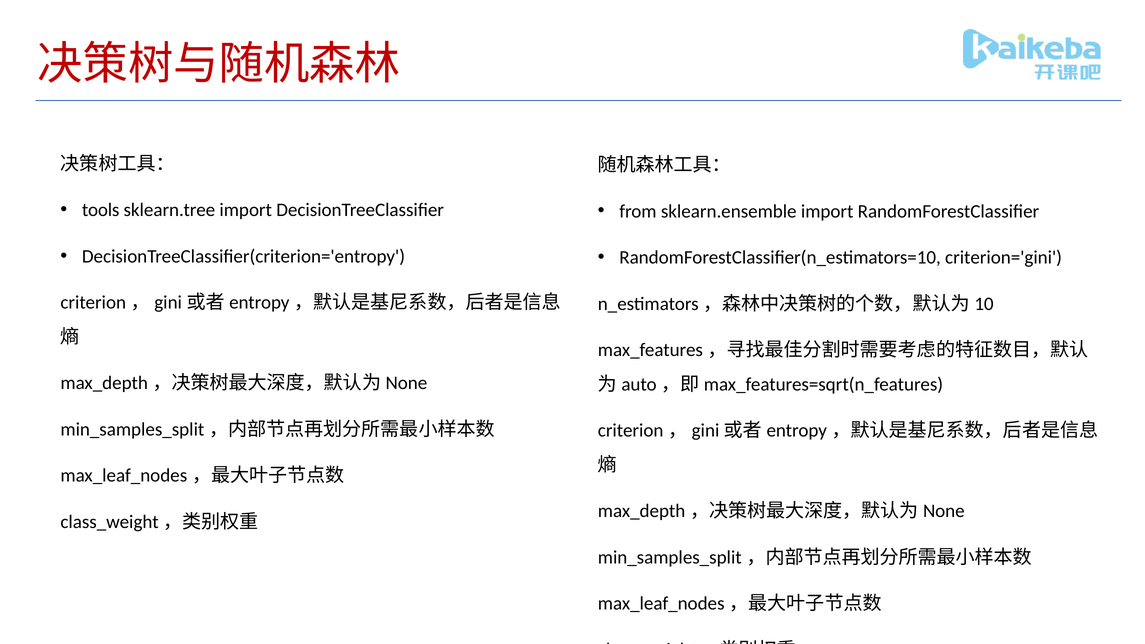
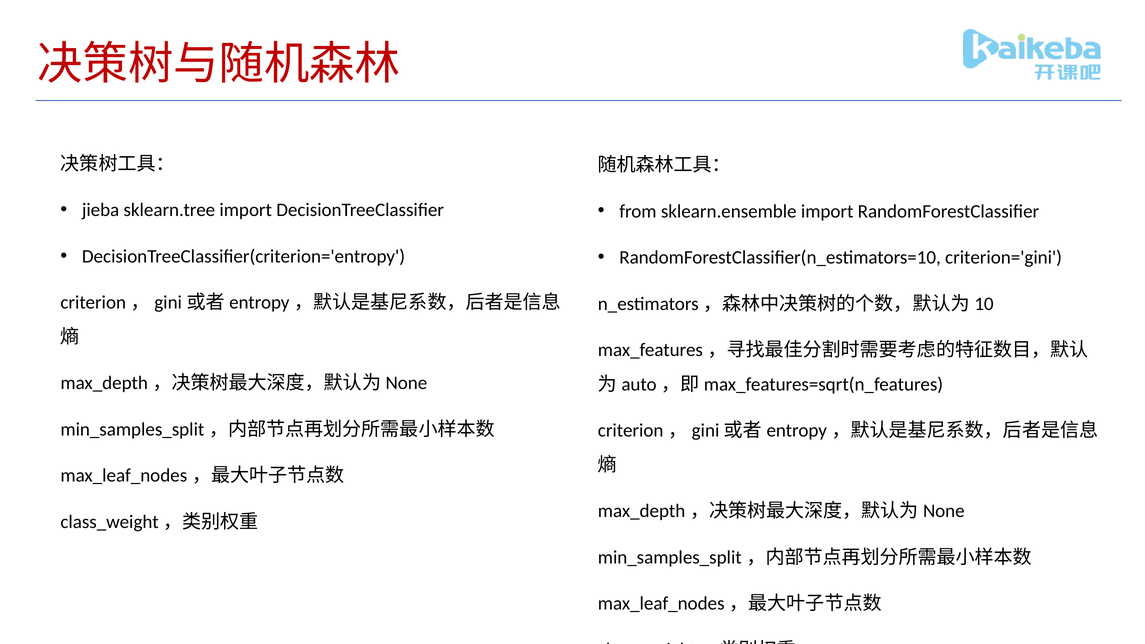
tools: tools -> jieba
